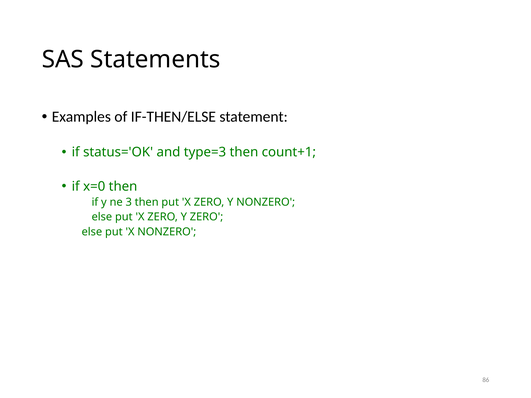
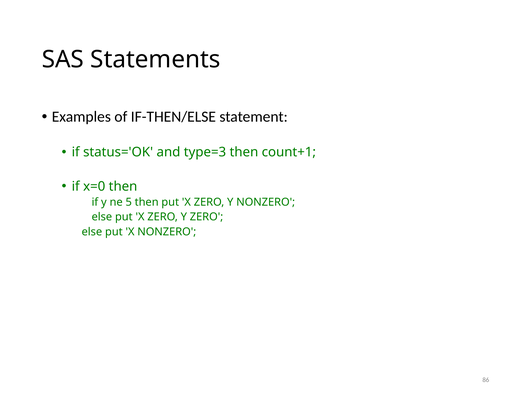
3: 3 -> 5
